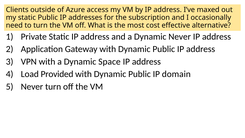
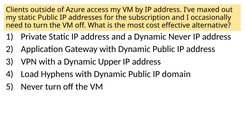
Space: Space -> Upper
Provided: Provided -> Hyphens
